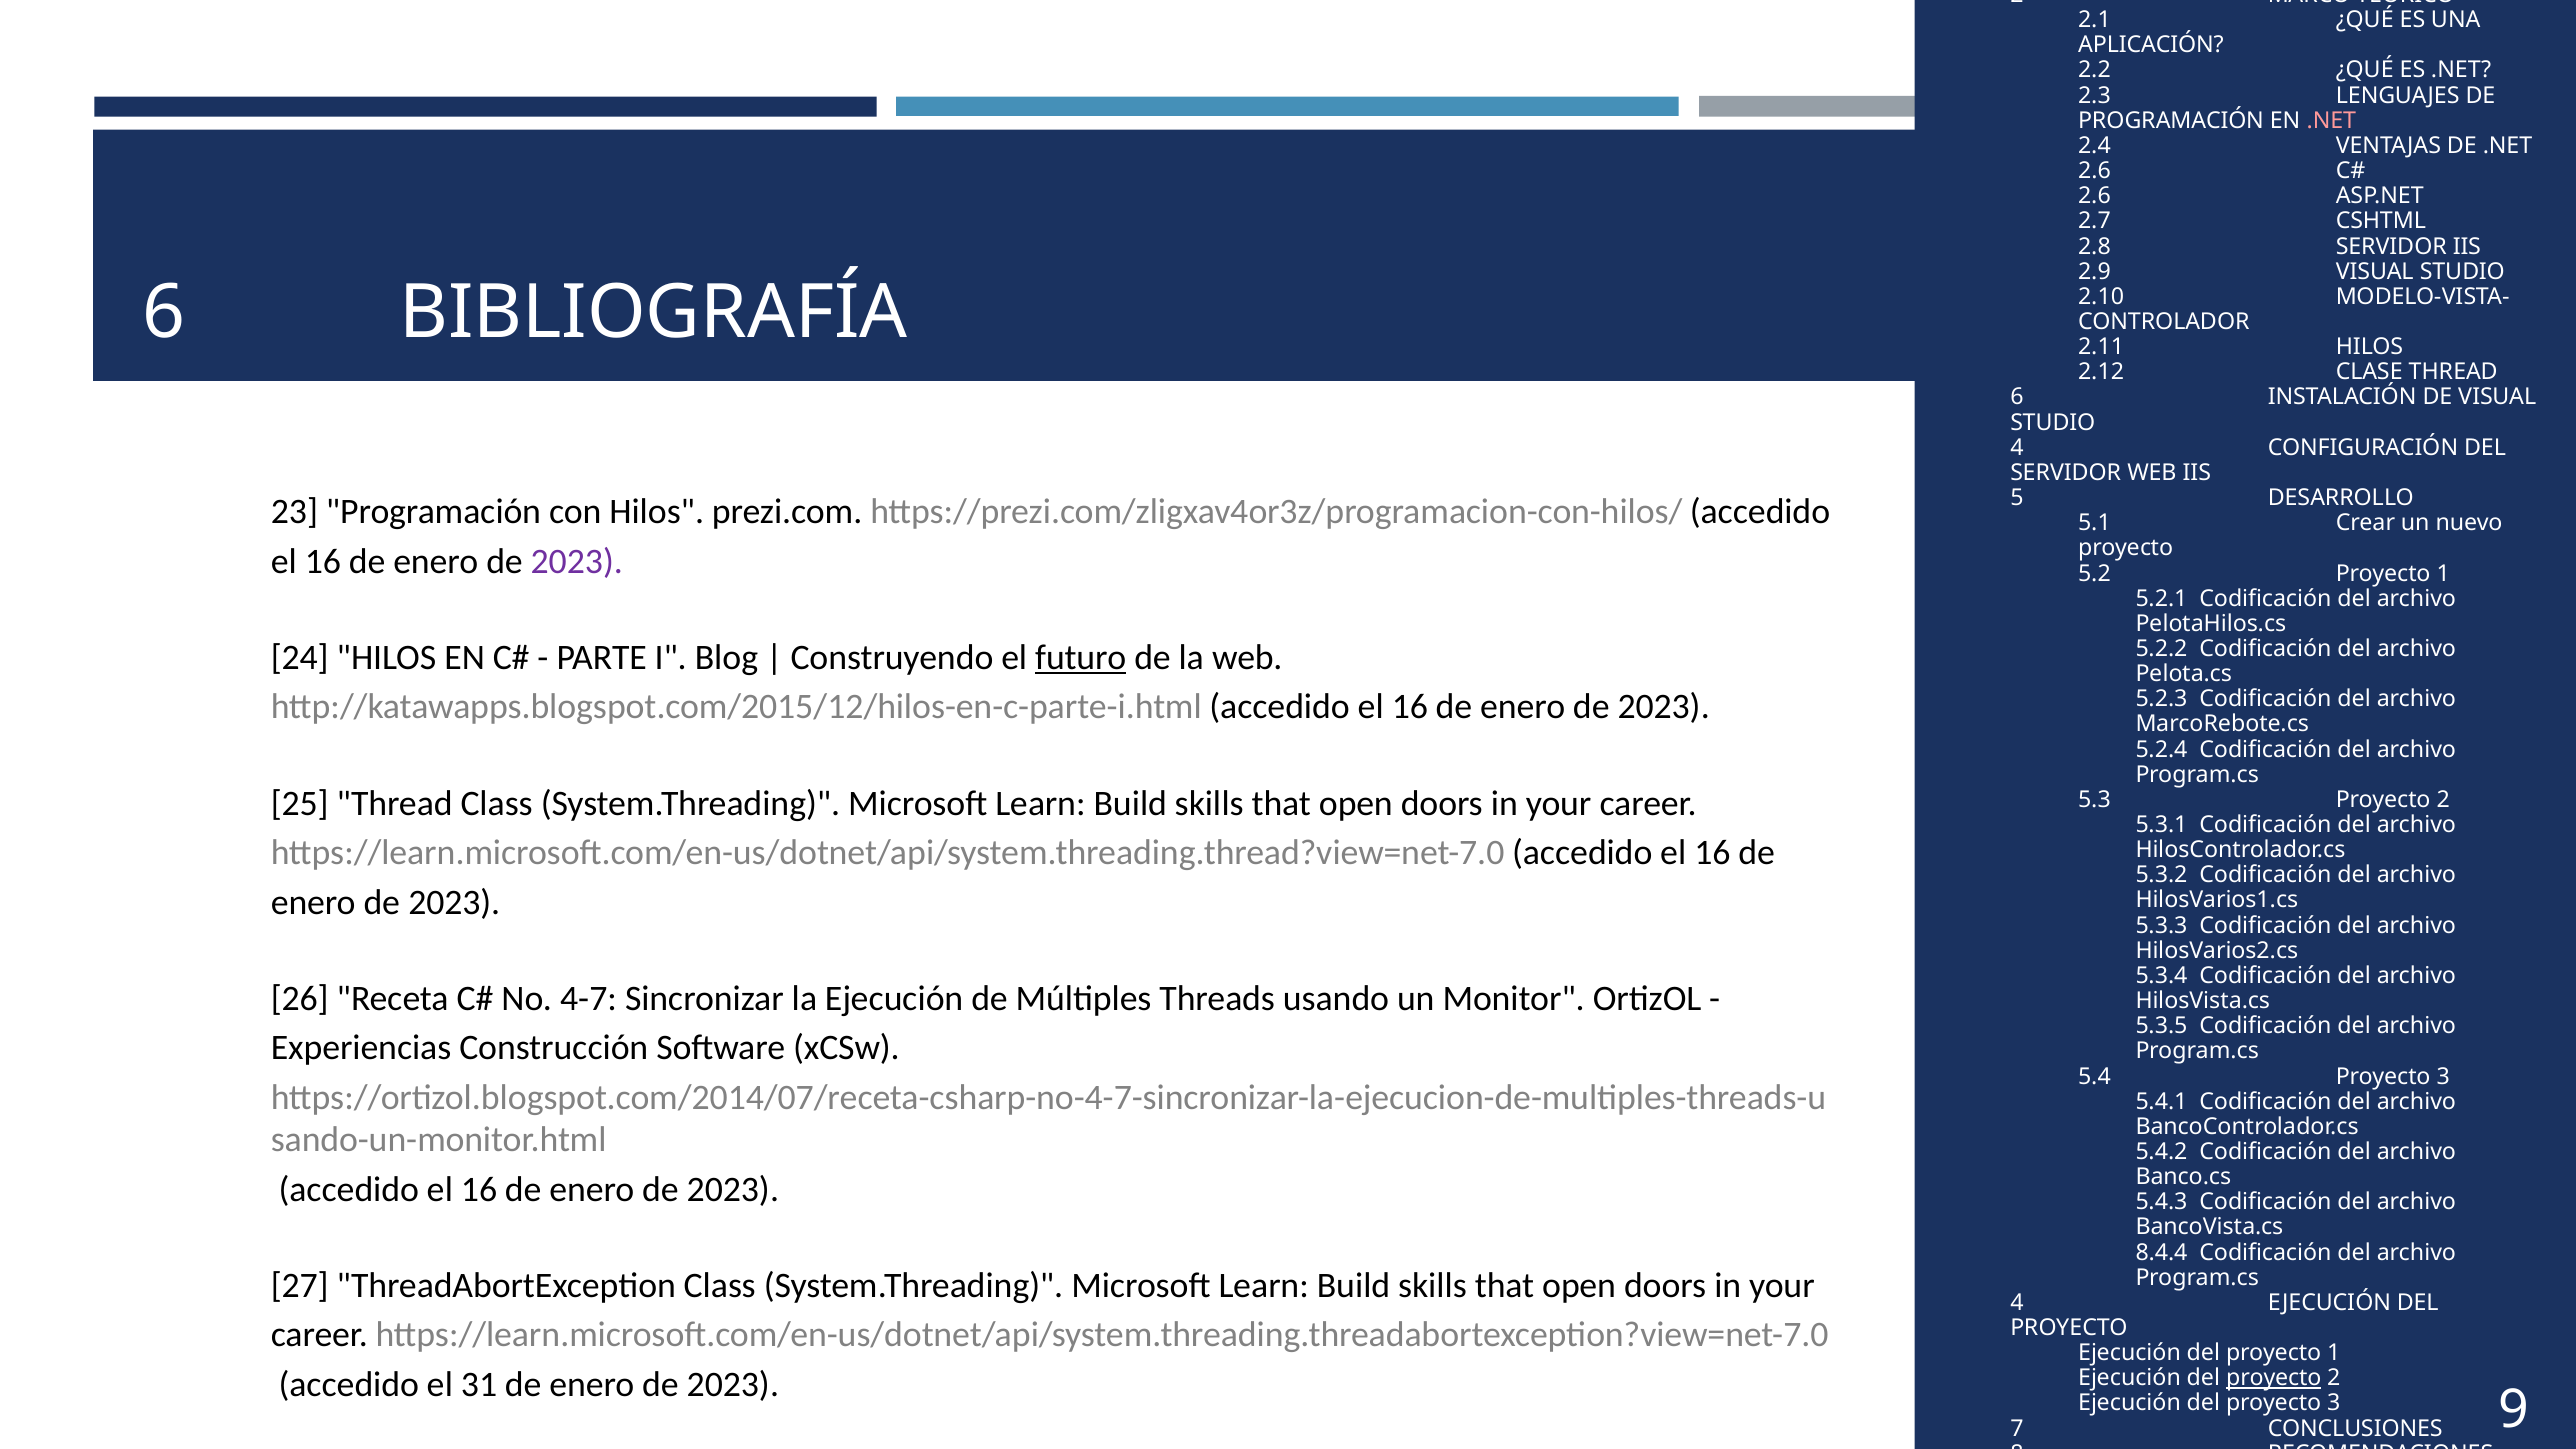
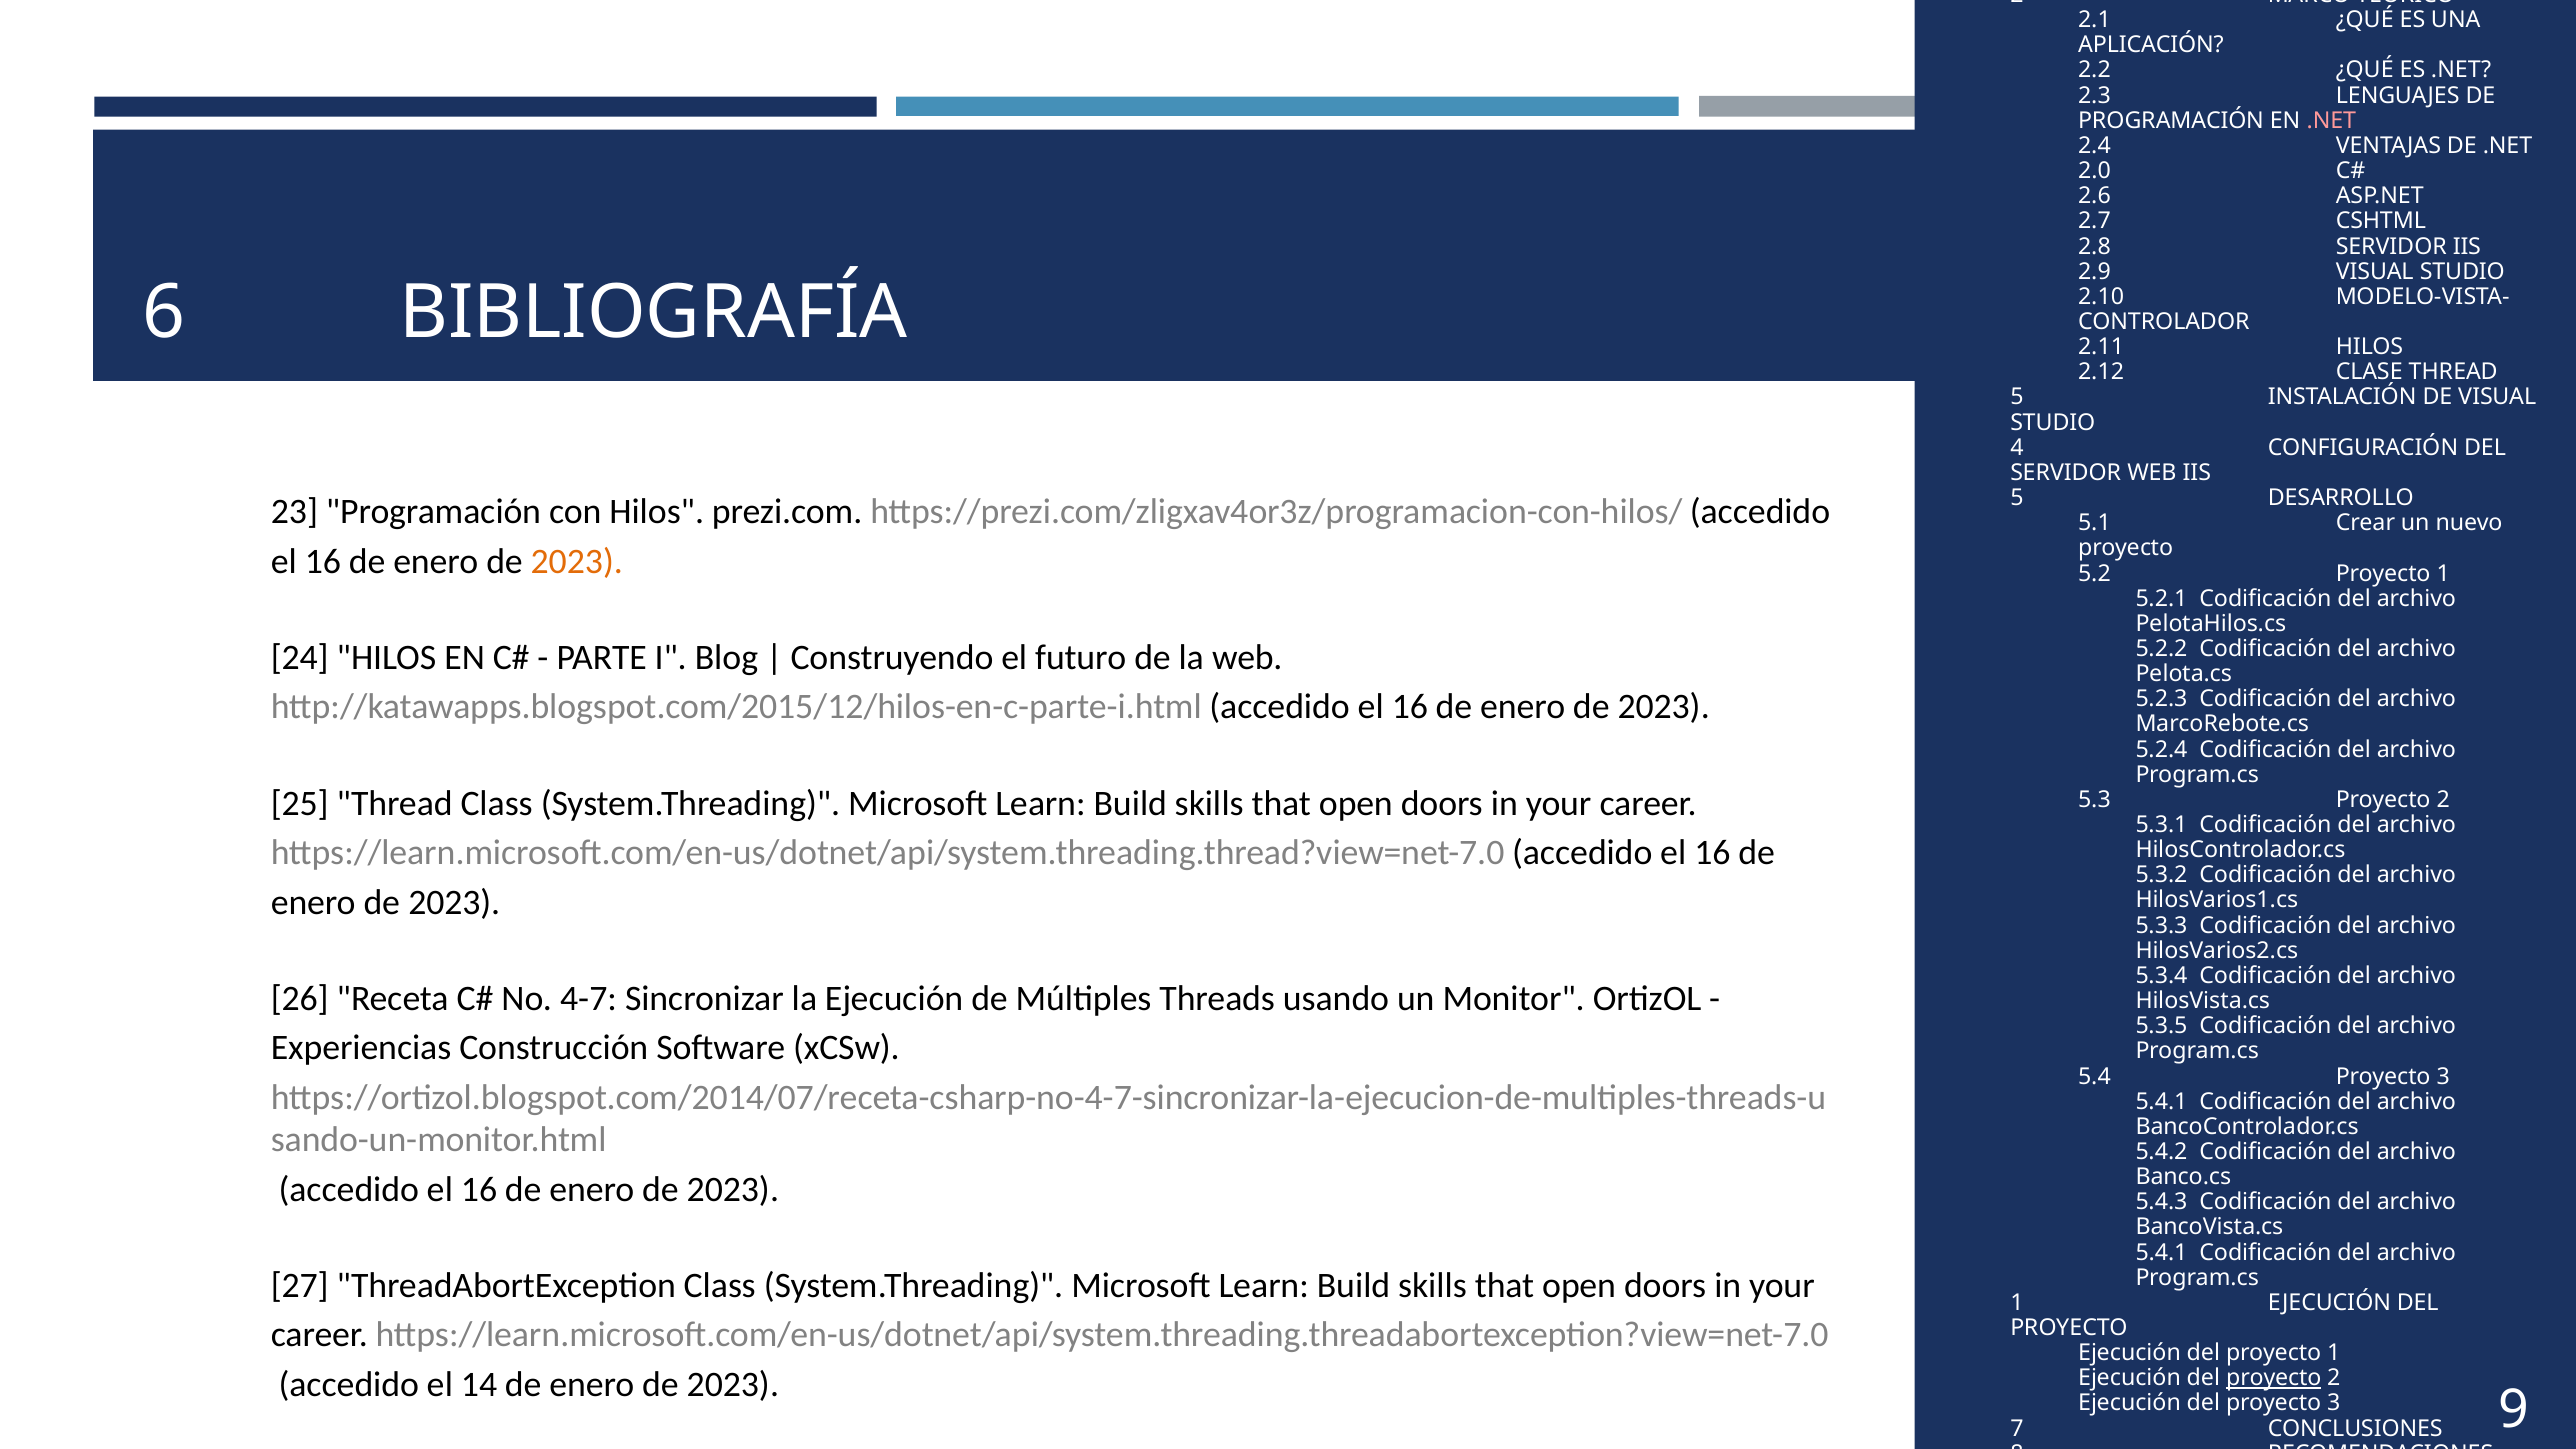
2.6 at (2095, 171): 2.6 -> 2.0
6 at (2017, 397): 6 -> 5
2023 at (577, 562) colour: purple -> orange
futuro underline: present -> none
8.4.4 at (2162, 1252): 8.4.4 -> 5.4.1
4 at (2017, 1303): 4 -> 1
31: 31 -> 14
